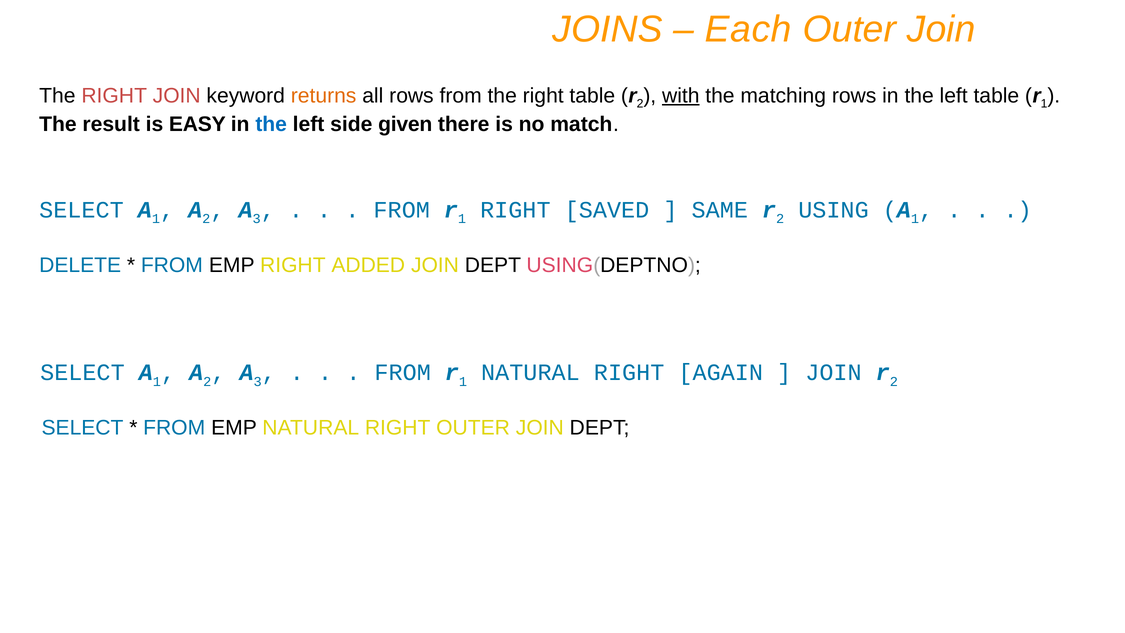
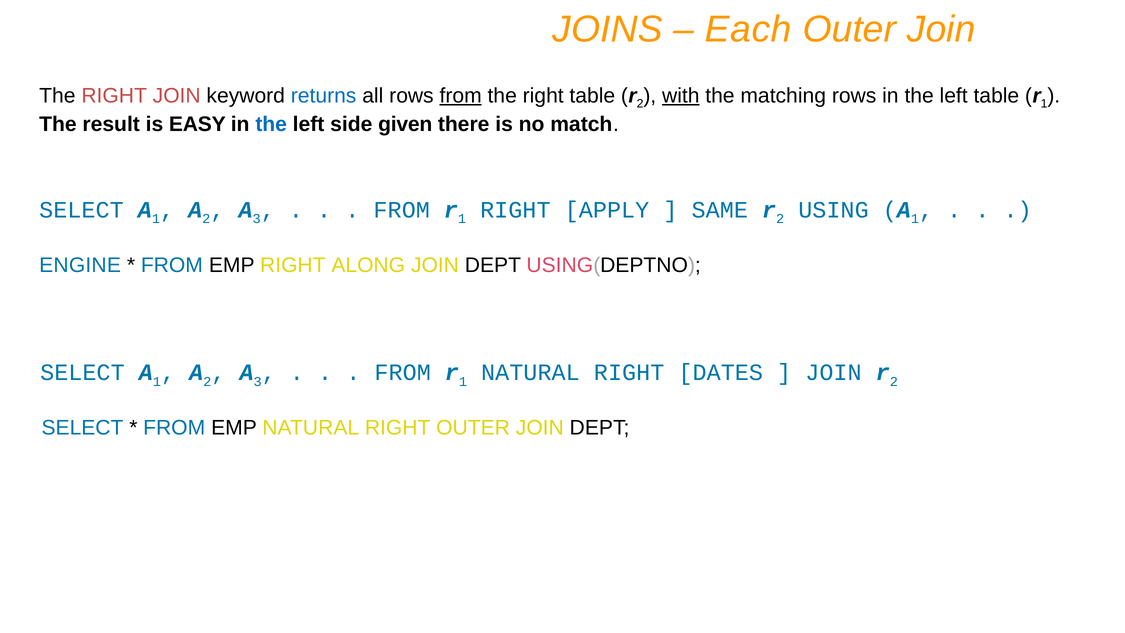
returns colour: orange -> blue
from at (461, 96) underline: none -> present
SAVED: SAVED -> APPLY
DELETE: DELETE -> ENGINE
ADDED: ADDED -> ALONG
AGAIN: AGAIN -> DATES
